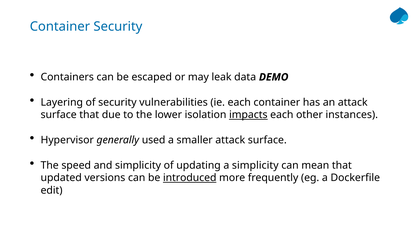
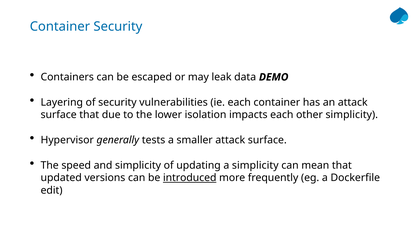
impacts underline: present -> none
other instances: instances -> simplicity
used: used -> tests
